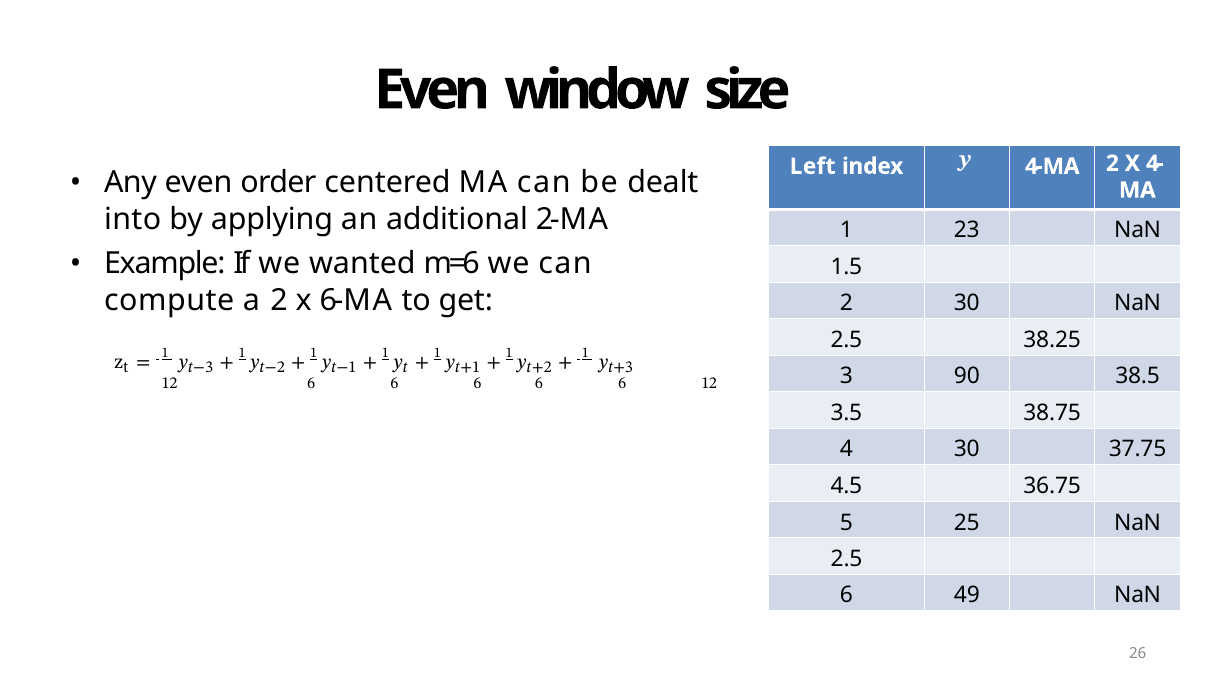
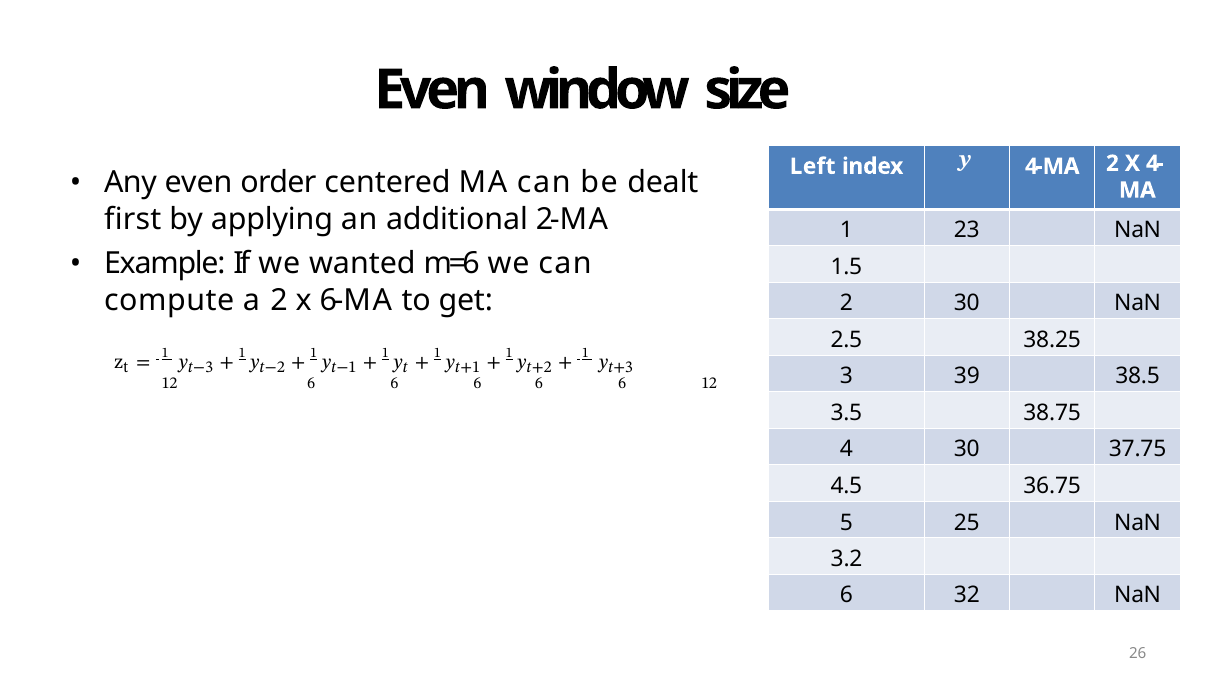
into: into -> first
90: 90 -> 39
2.5 at (847, 559): 2.5 -> 3.2
49: 49 -> 32
